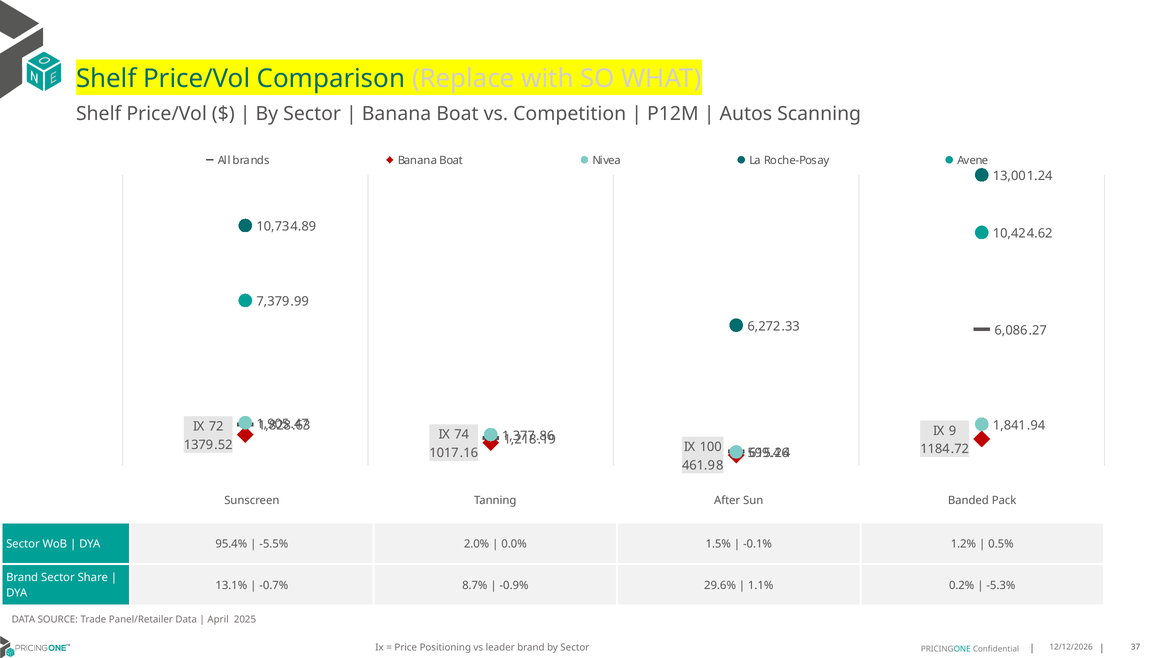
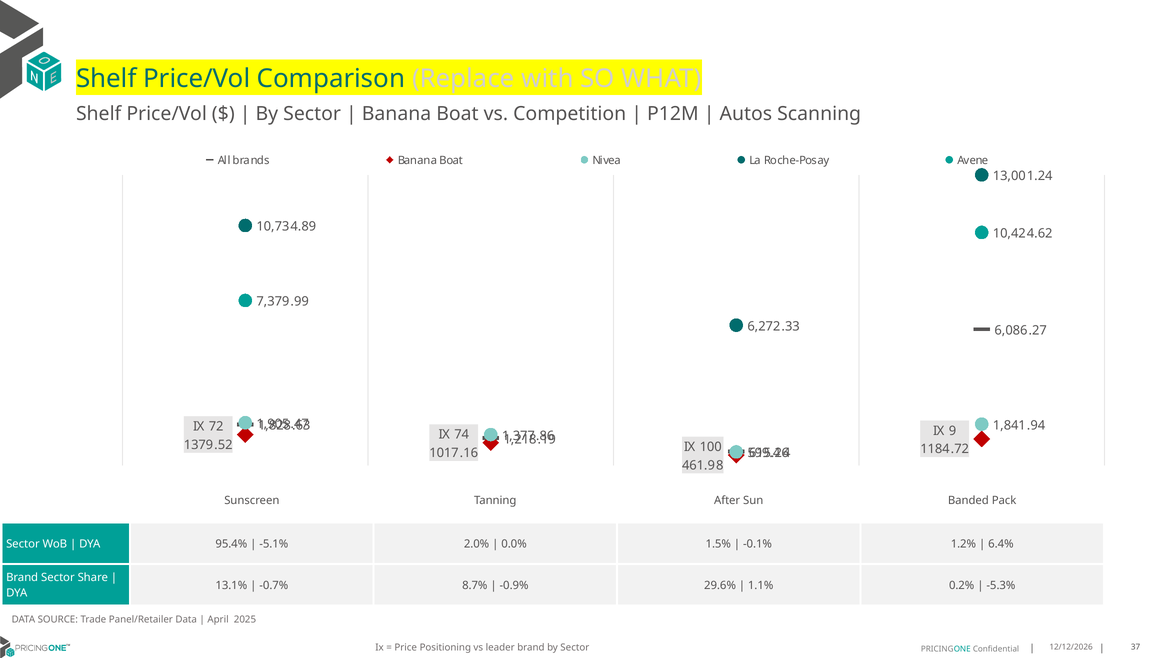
-5.5%: -5.5% -> -5.1%
0.5%: 0.5% -> 6.4%
